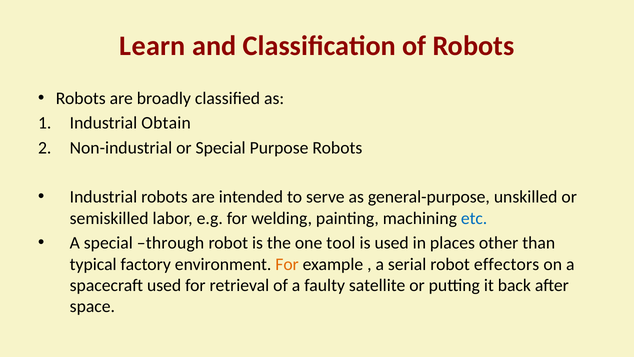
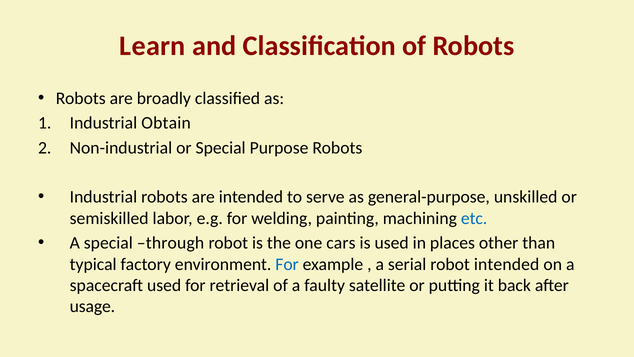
tool: tool -> cars
For at (287, 264) colour: orange -> blue
robot effectors: effectors -> intended
space: space -> usage
